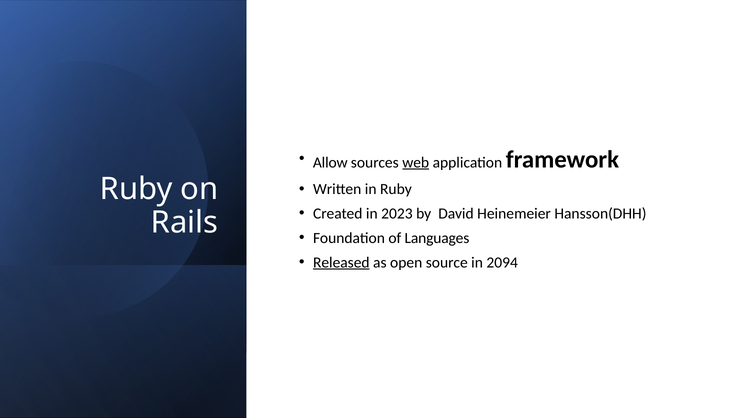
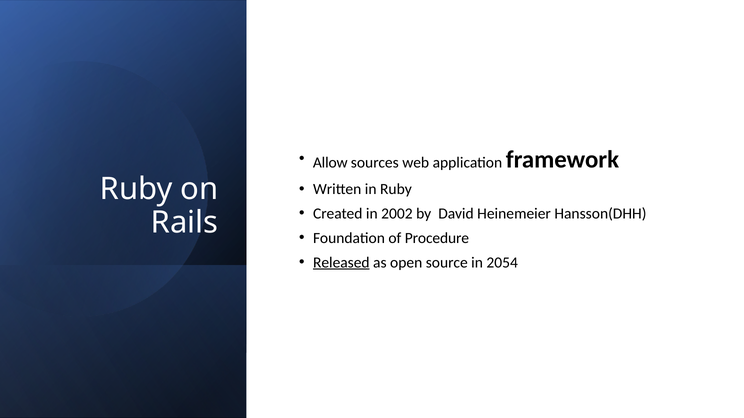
web underline: present -> none
2023: 2023 -> 2002
Languages: Languages -> Procedure
2094: 2094 -> 2054
